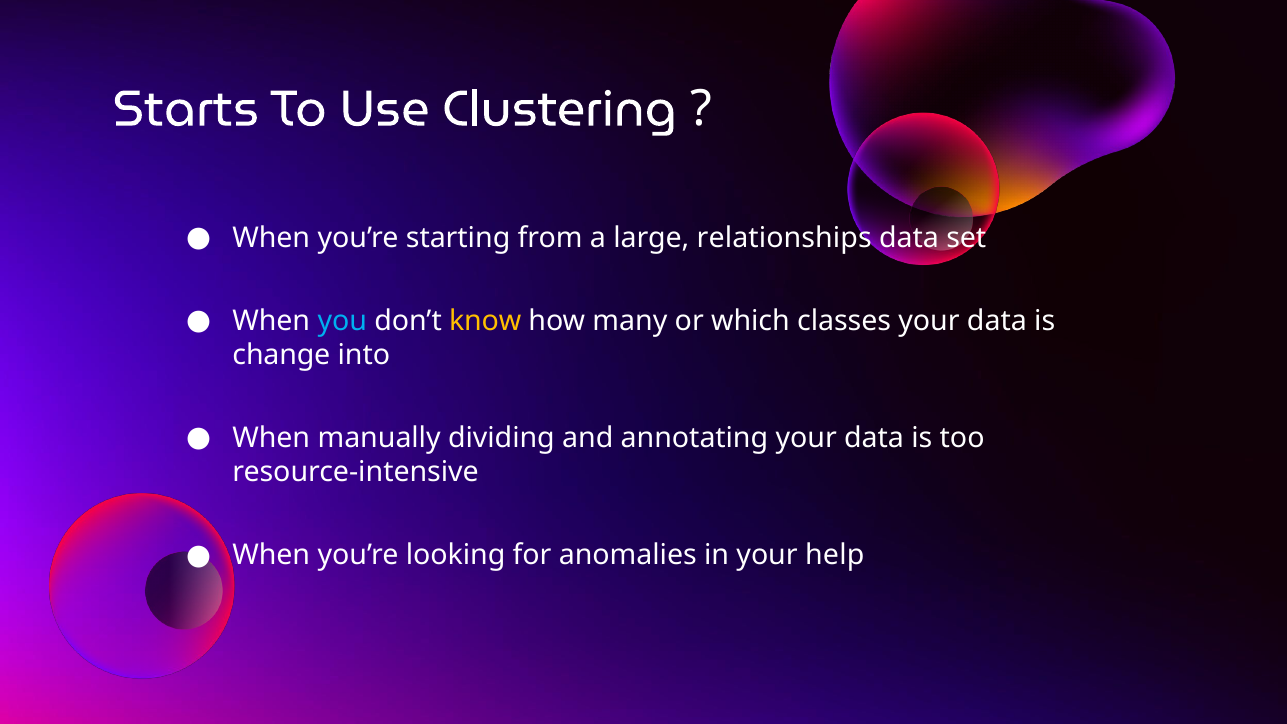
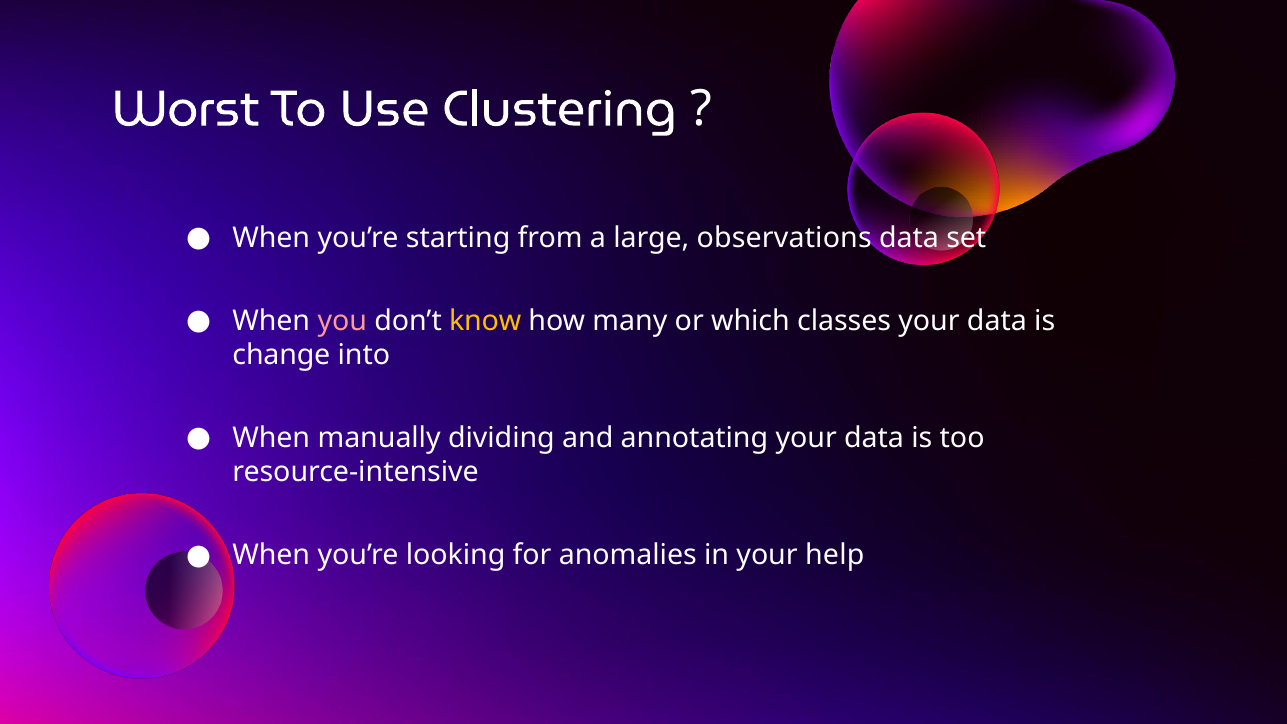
Starts: Starts -> Worst
relationships: relationships -> observations
you colour: light blue -> pink
